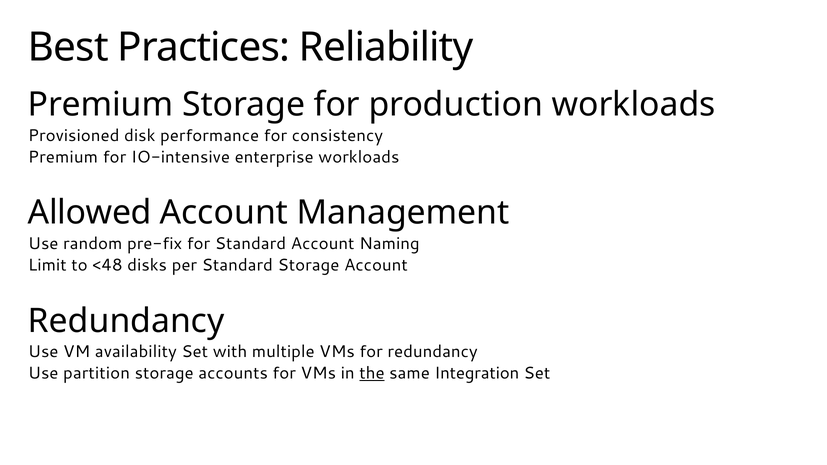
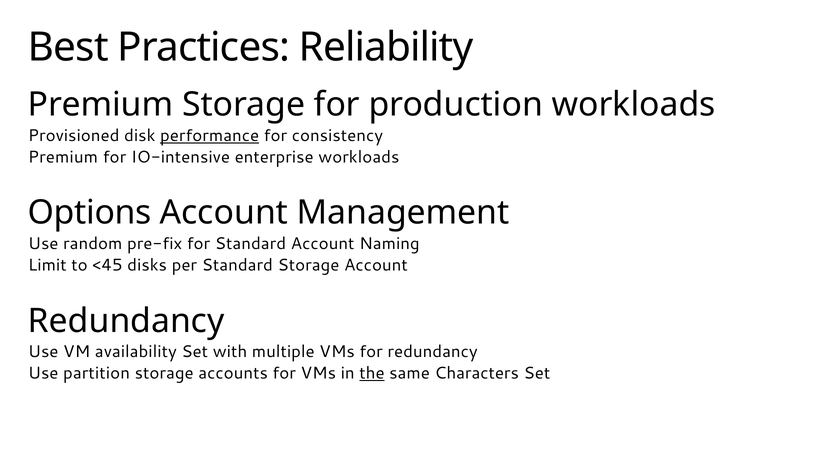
performance underline: none -> present
Allowed: Allowed -> Options
<48: <48 -> <45
Integration: Integration -> Characters
